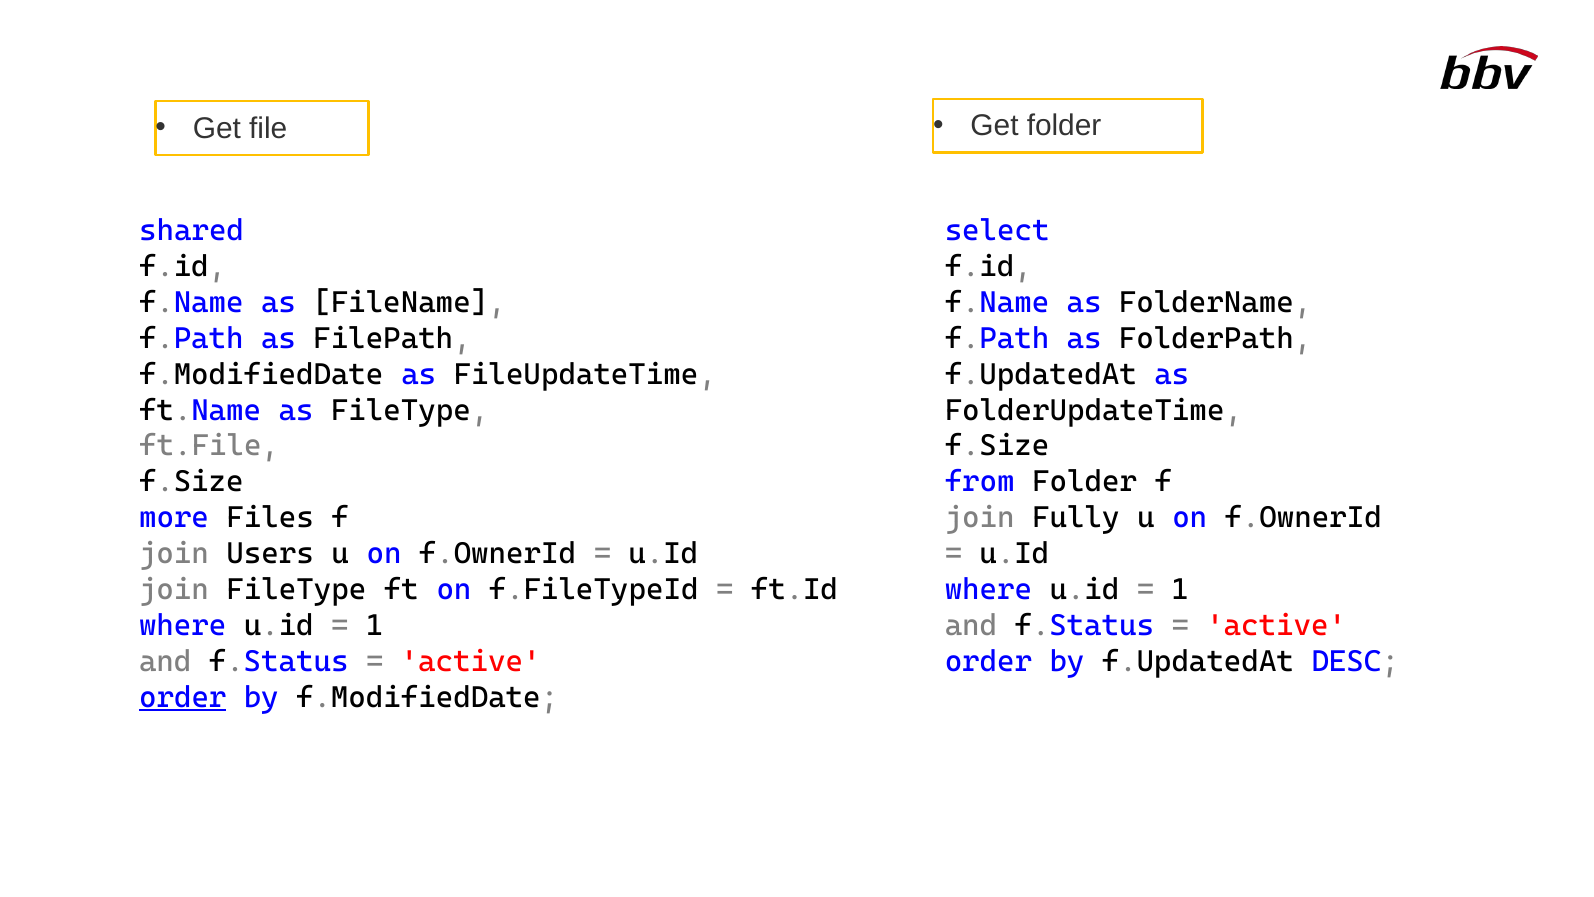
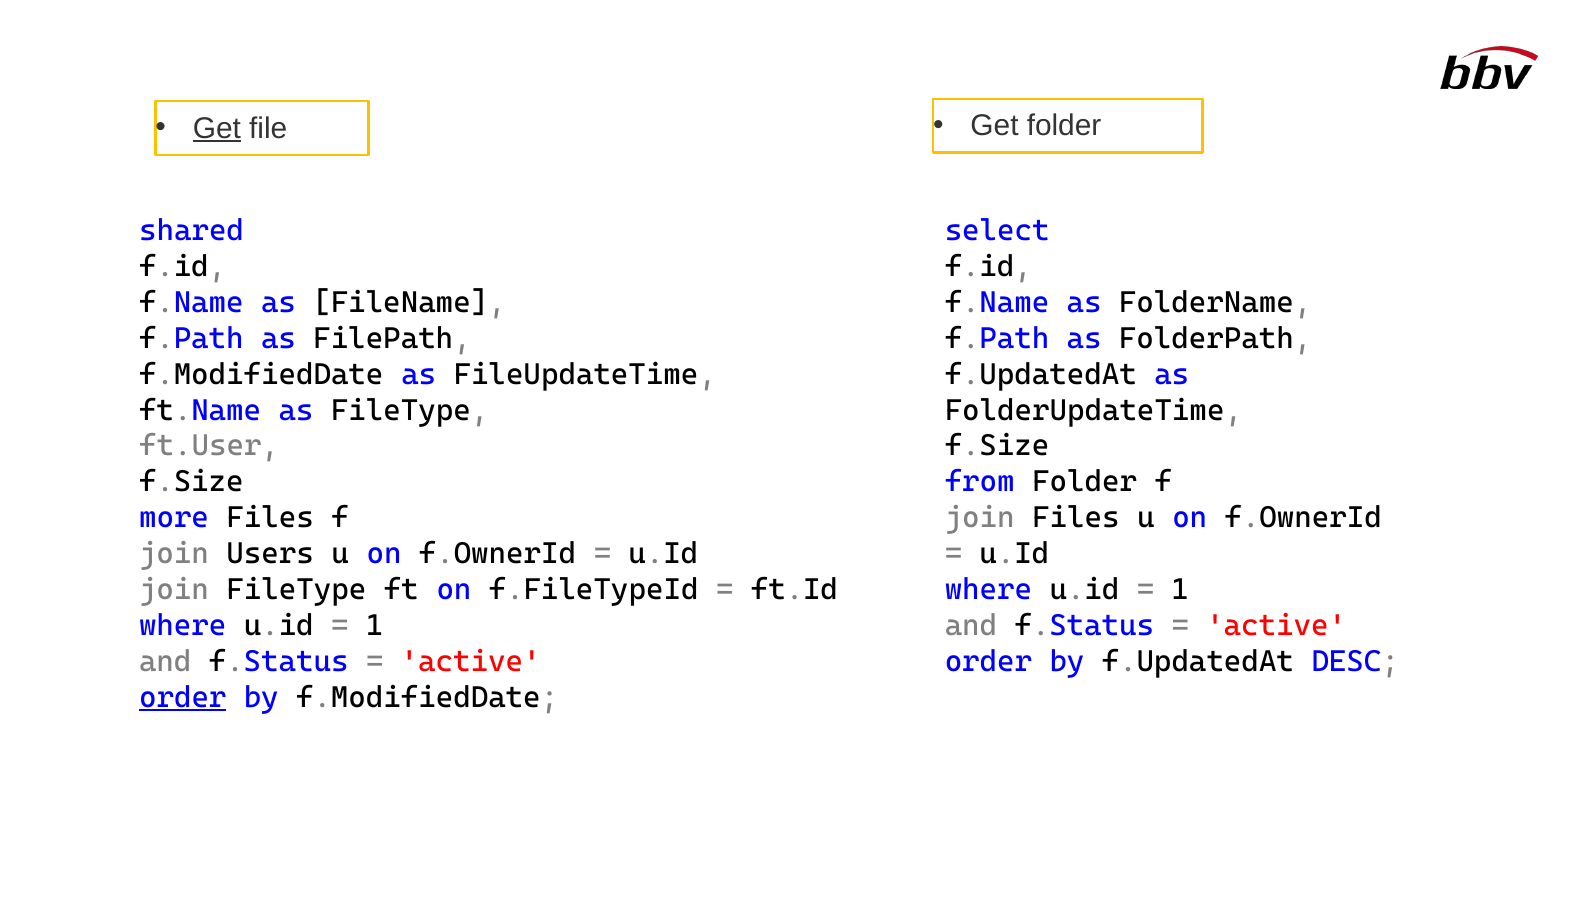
Get at (217, 128) underline: none -> present
ft.File: ft.File -> ft.User
join Fully: Fully -> Files
